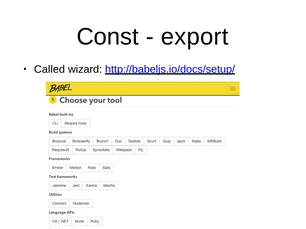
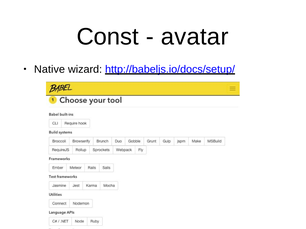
export: export -> avatar
Called: Called -> Native
